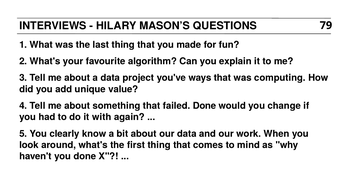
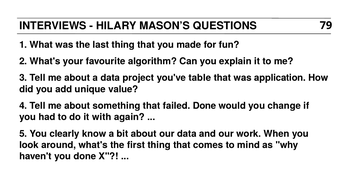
ways: ways -> table
computing: computing -> application
